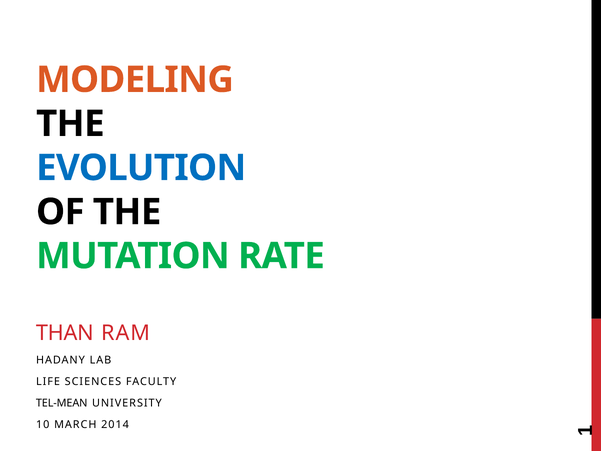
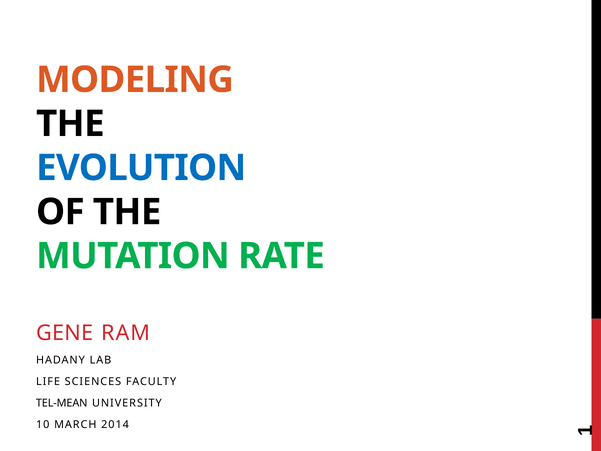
THAN: THAN -> GENE
